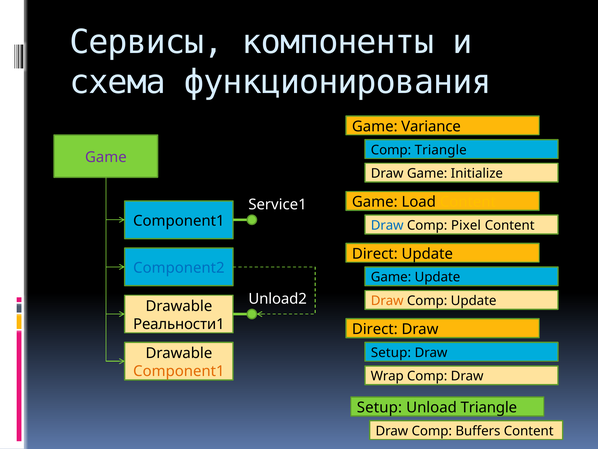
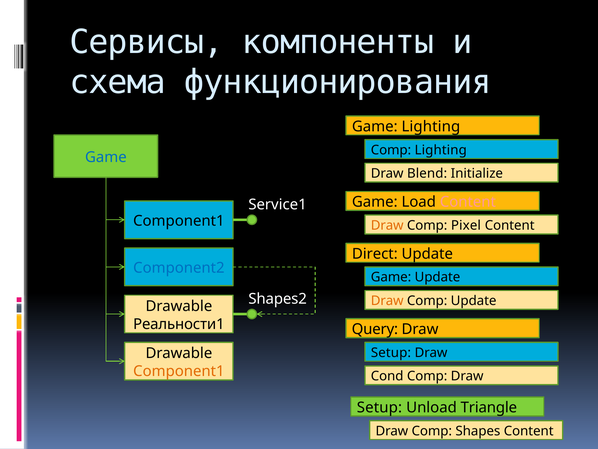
Game Variance: Variance -> Lighting
Comp Triangle: Triangle -> Lighting
Game at (106, 157) colour: purple -> blue
Draw Game: Game -> Blend
Content at (468, 202) colour: yellow -> pink
Draw at (387, 225) colour: blue -> orange
Unload2: Unload2 -> Shapes2
Direct at (375, 329): Direct -> Query
Wrap: Wrap -> Cond
Buffers: Buffers -> Shapes
